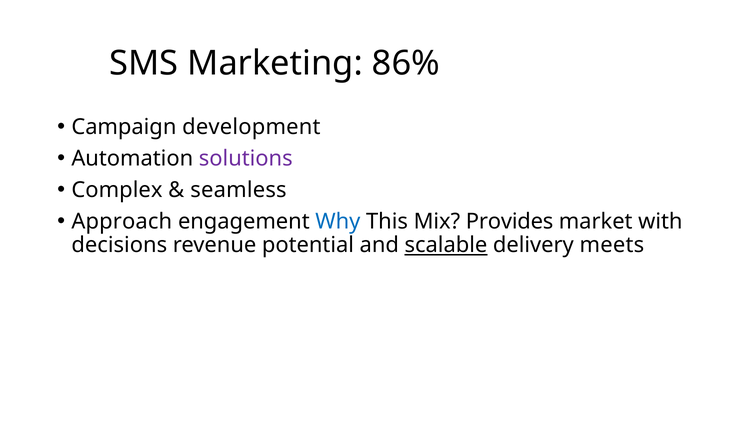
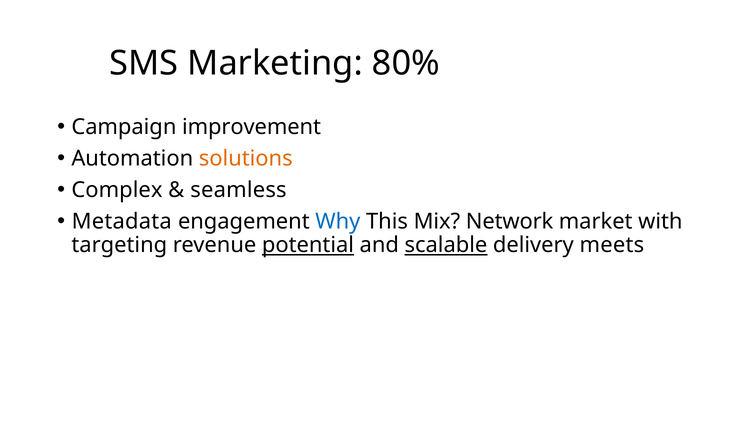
86%: 86% -> 80%
development: development -> improvement
solutions colour: purple -> orange
Approach: Approach -> Metadata
Provides: Provides -> Network
decisions: decisions -> targeting
potential underline: none -> present
